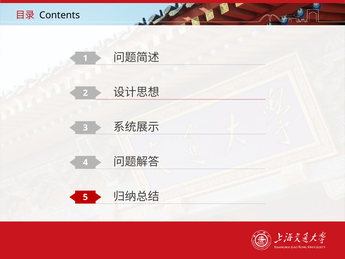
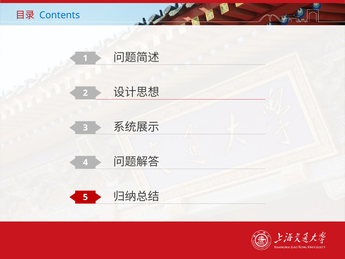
Contents colour: black -> blue
